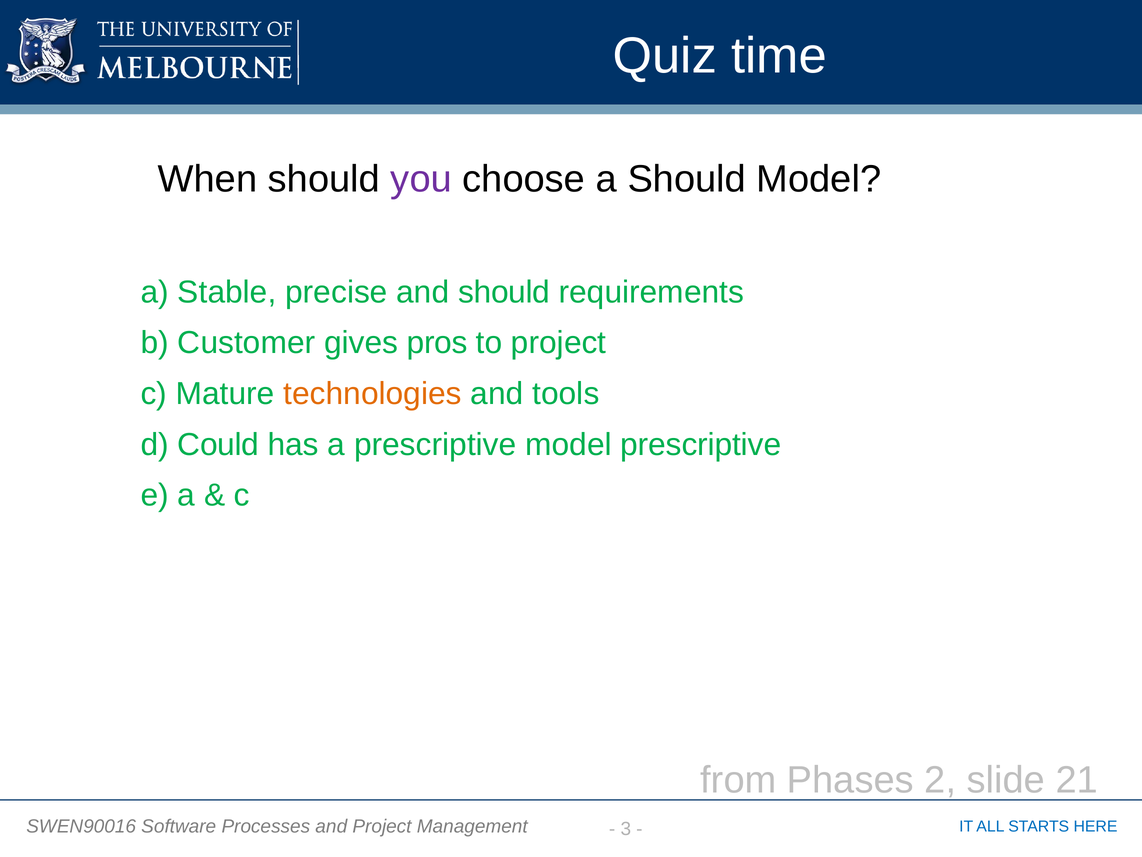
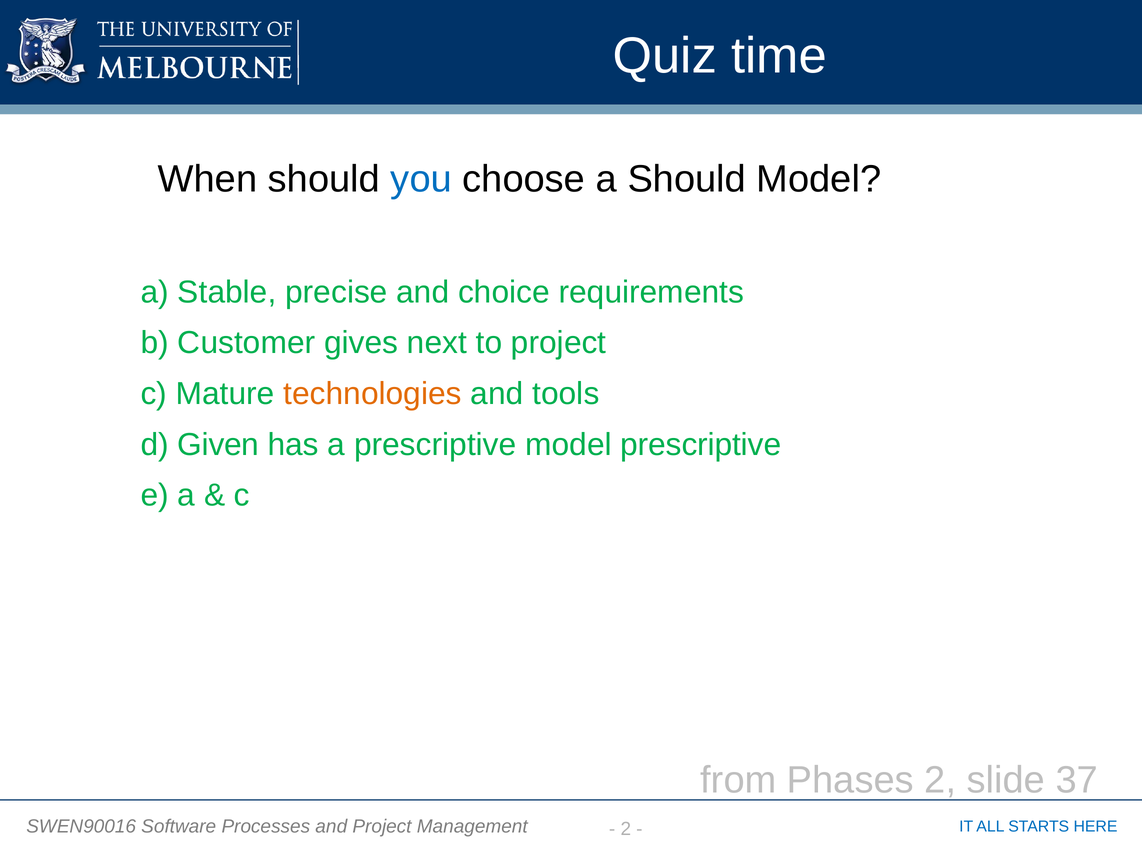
you colour: purple -> blue
and should: should -> choice
pros: pros -> next
Could: Could -> Given
21: 21 -> 37
3 at (626, 828): 3 -> 2
